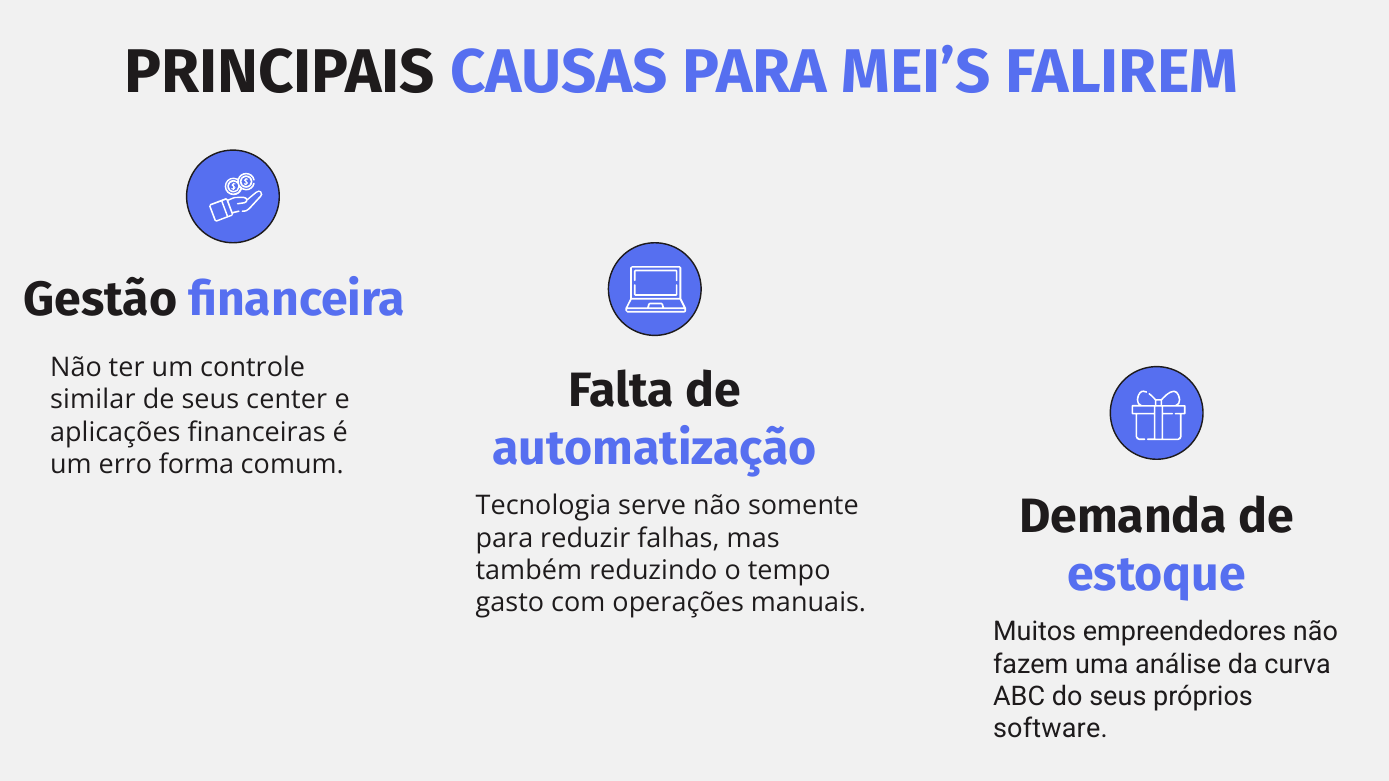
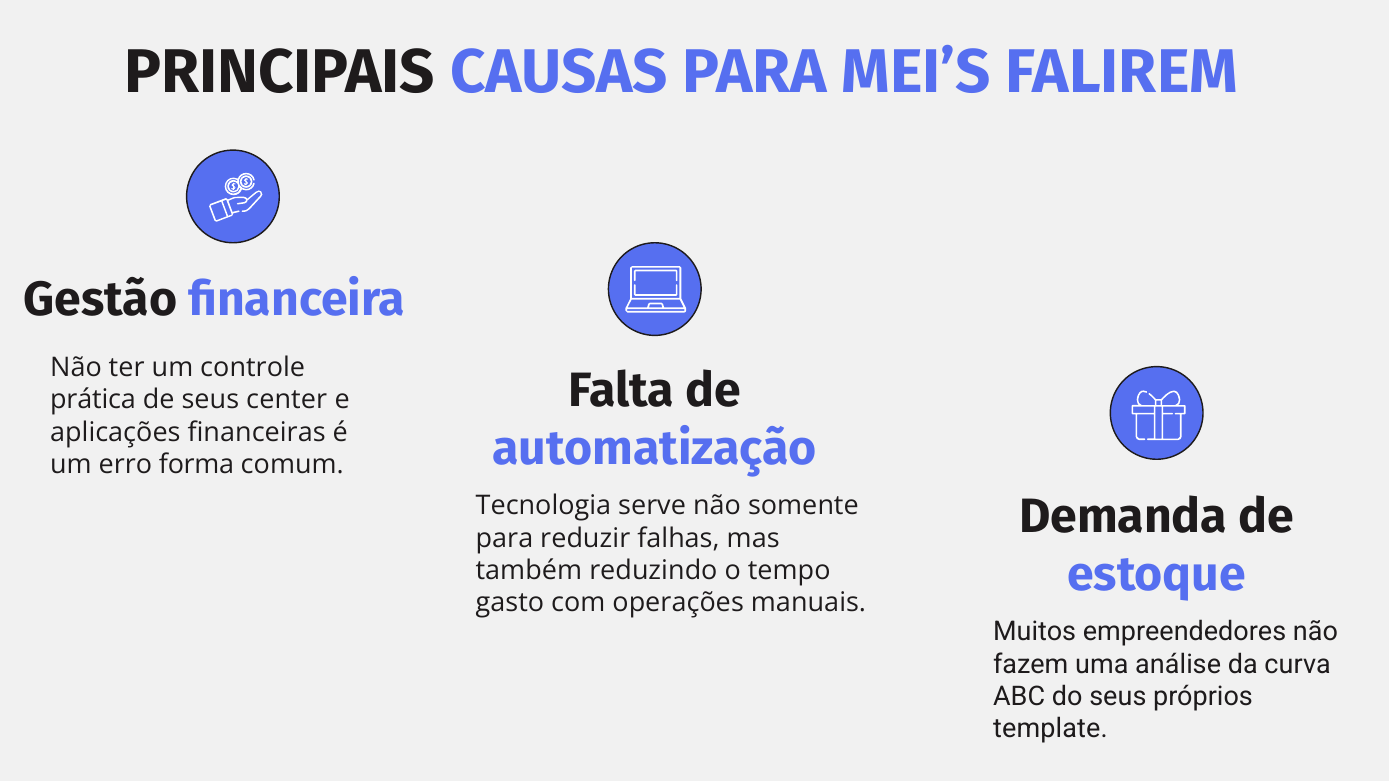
similar: similar -> prática
software: software -> template
